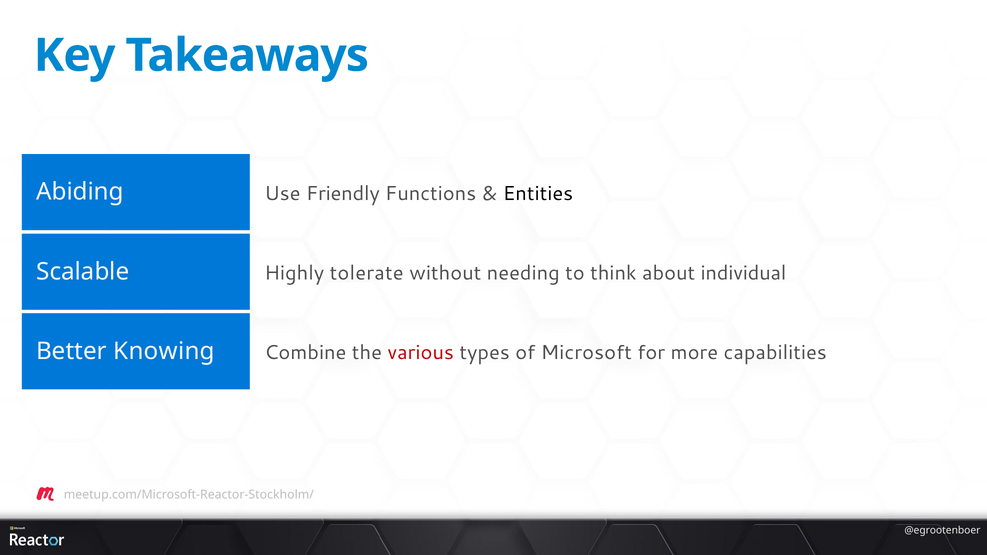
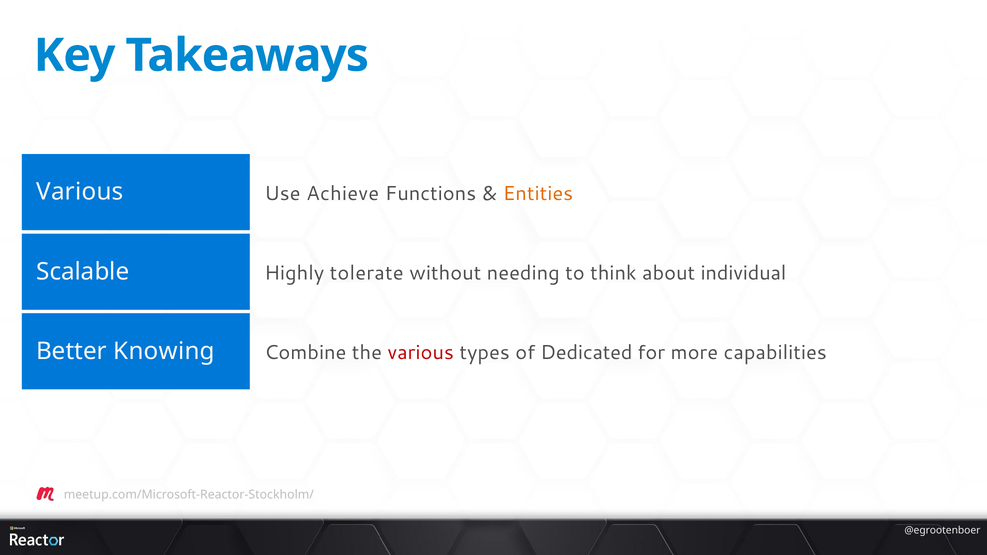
Abiding at (80, 192): Abiding -> Various
Friendly: Friendly -> Achieve
Entities colour: black -> orange
Microsoft: Microsoft -> Dedicated
